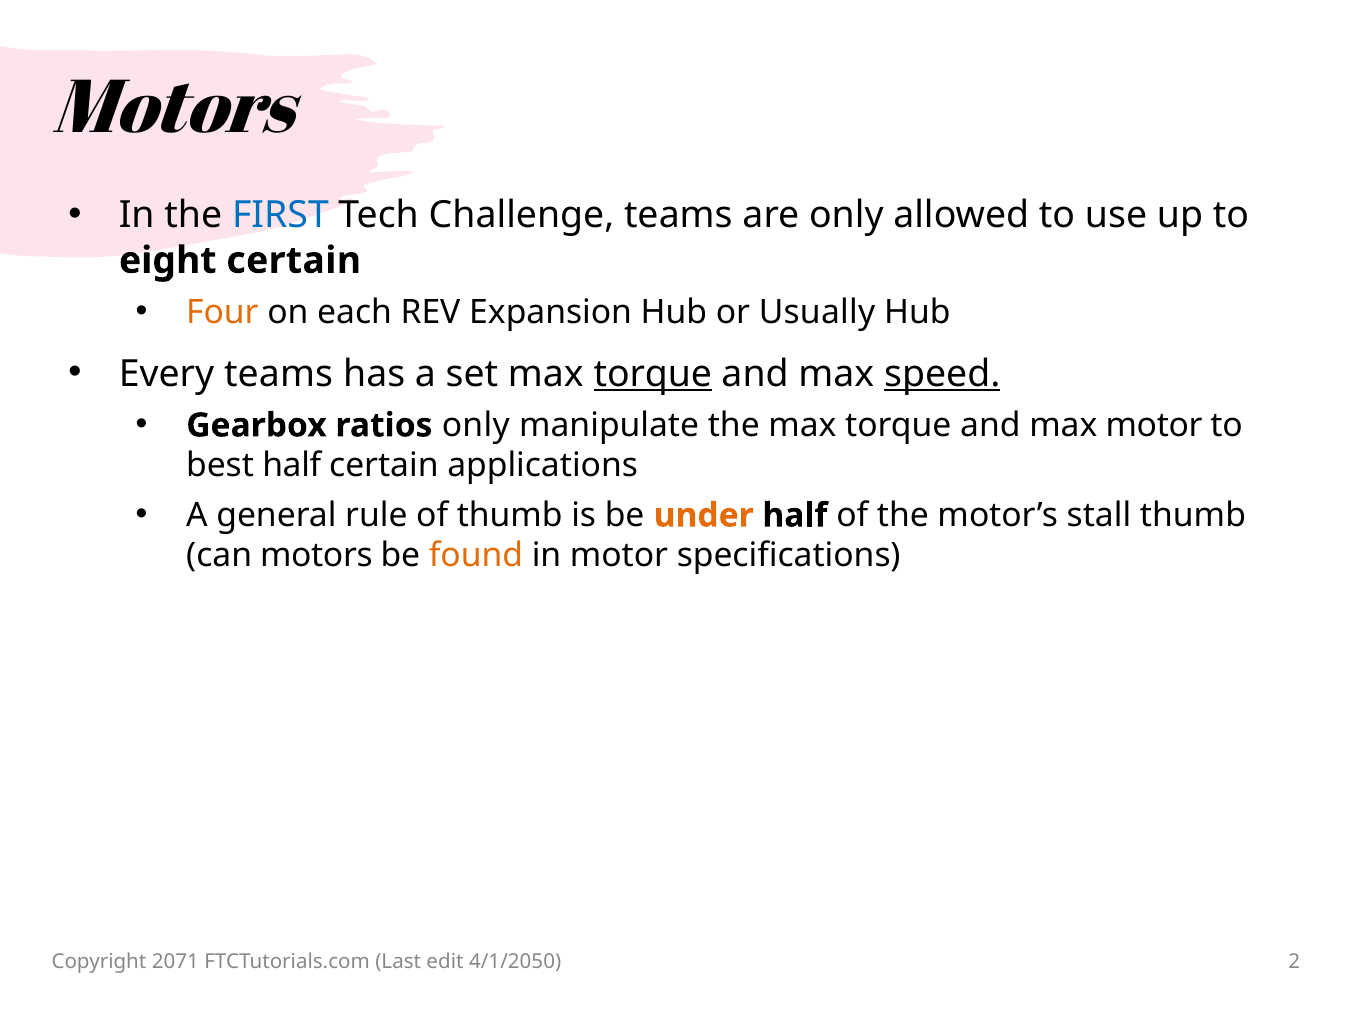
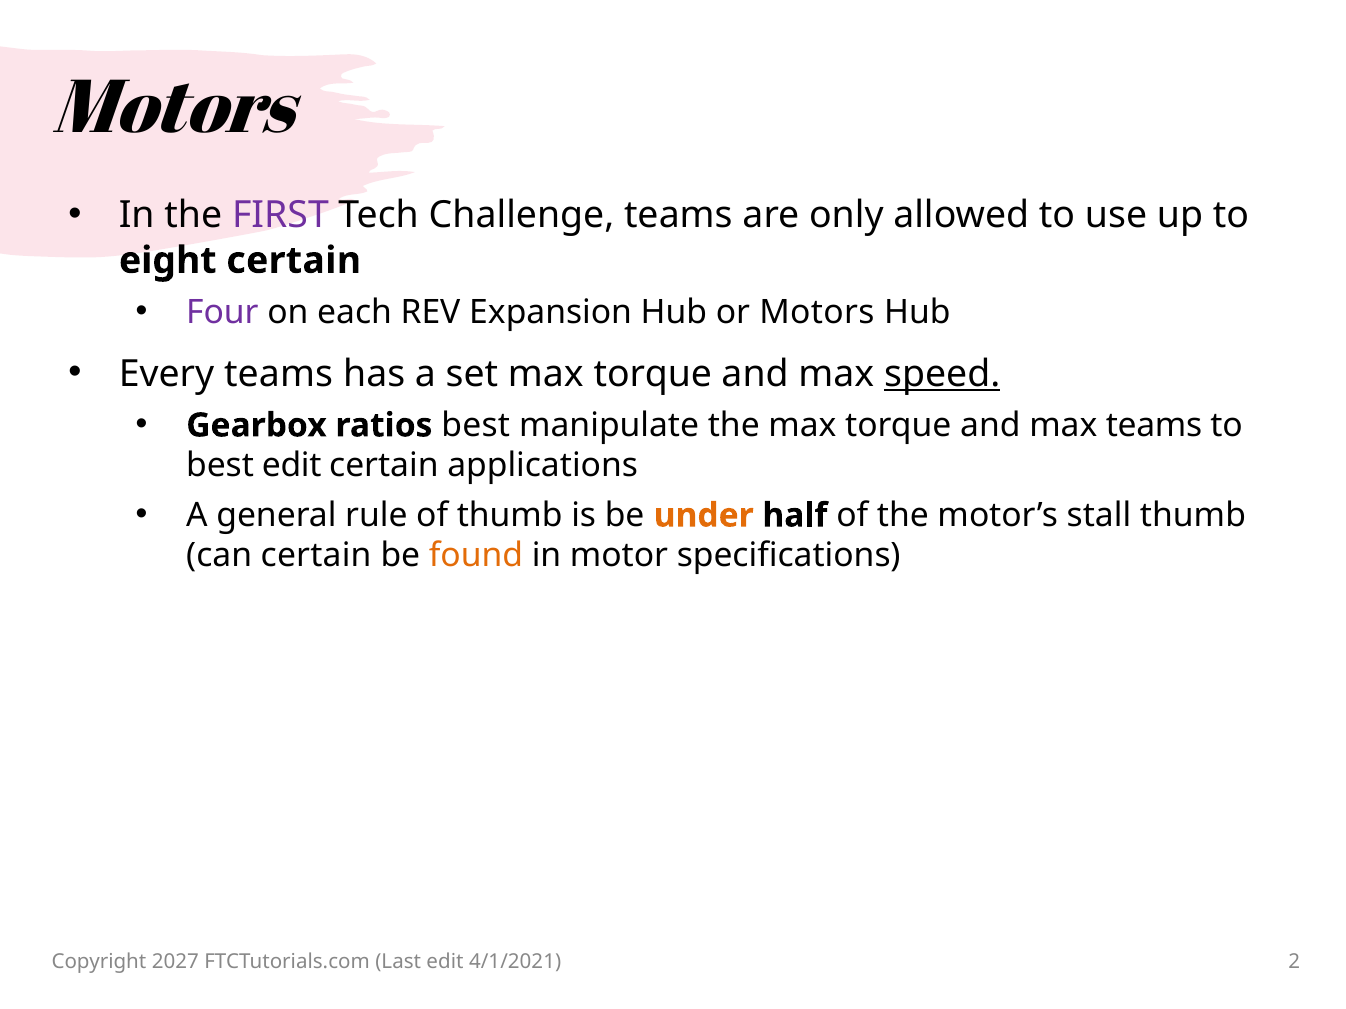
FIRST colour: blue -> purple
Four colour: orange -> purple
or Usually: Usually -> Motors
torque at (653, 374) underline: present -> none
ratios only: only -> best
max motor: motor -> teams
best half: half -> edit
can motors: motors -> certain
2071: 2071 -> 2027
4/1/2050: 4/1/2050 -> 4/1/2021
